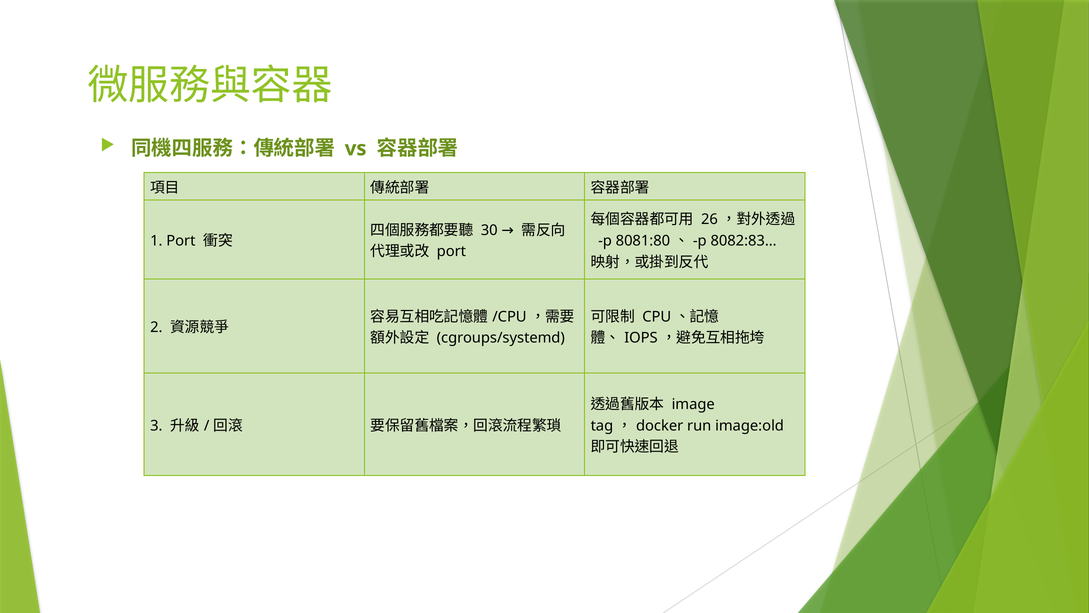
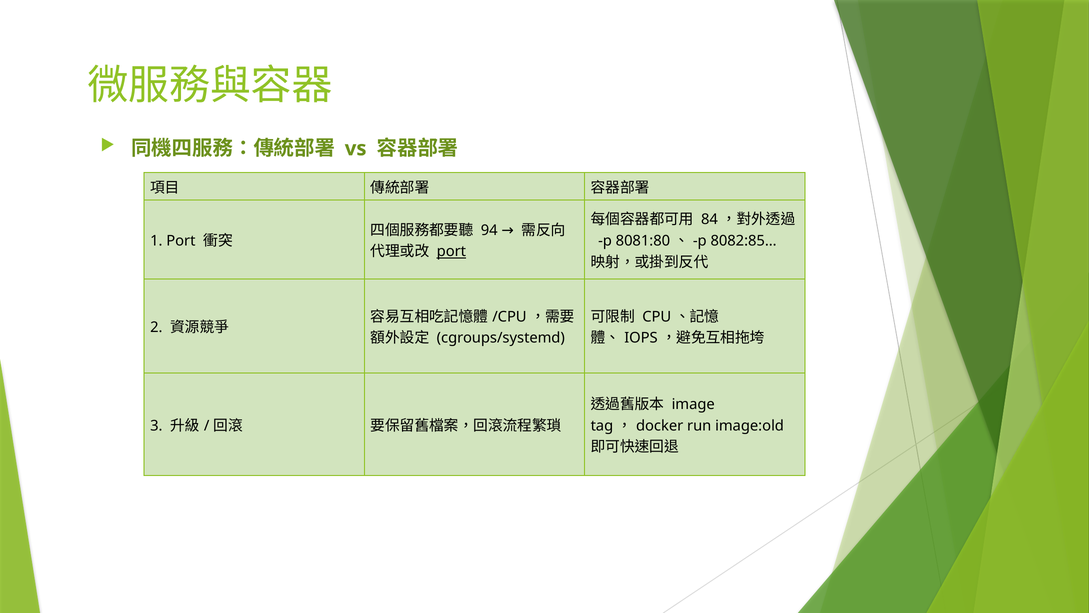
26: 26 -> 84
30: 30 -> 94
8082:83…: 8082:83… -> 8082:85…
port at (451, 251) underline: none -> present
